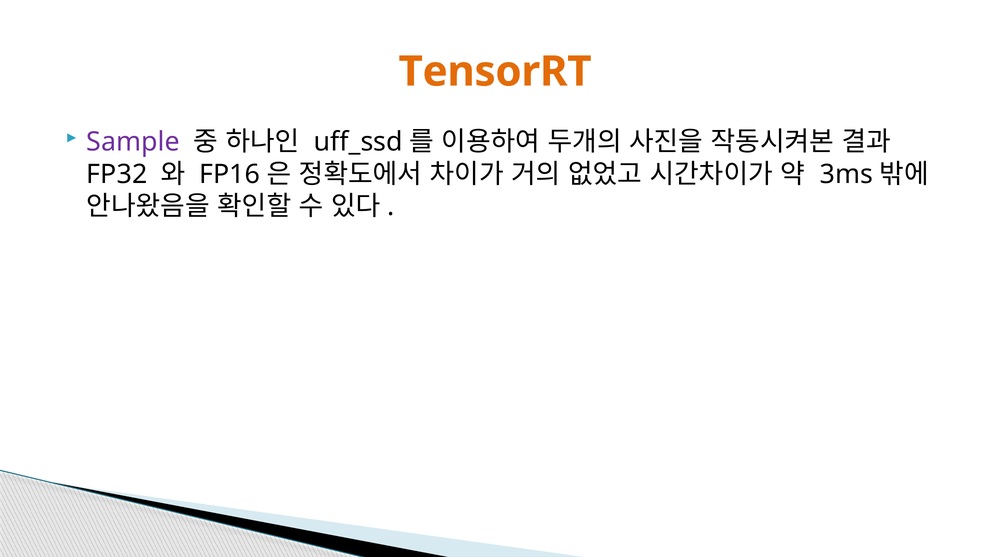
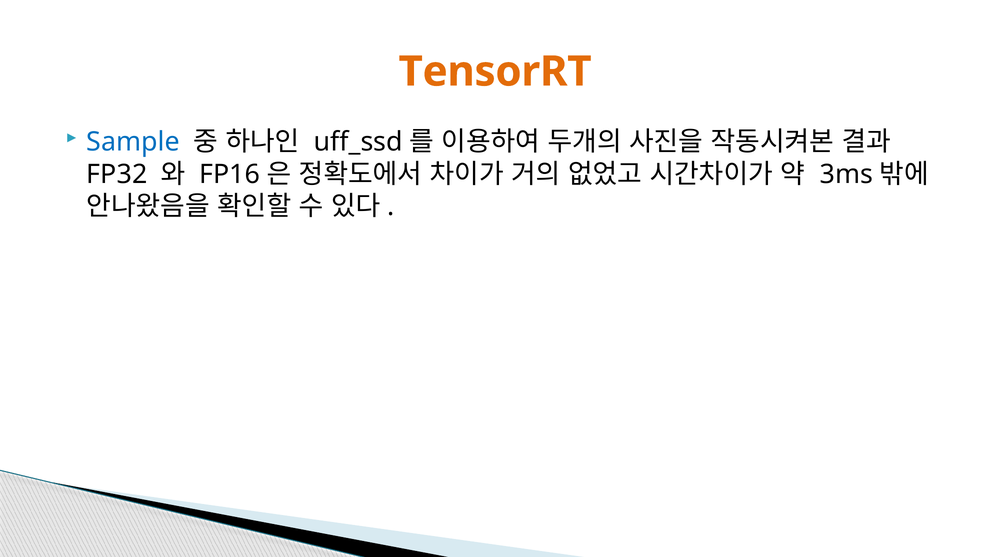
Sample colour: purple -> blue
